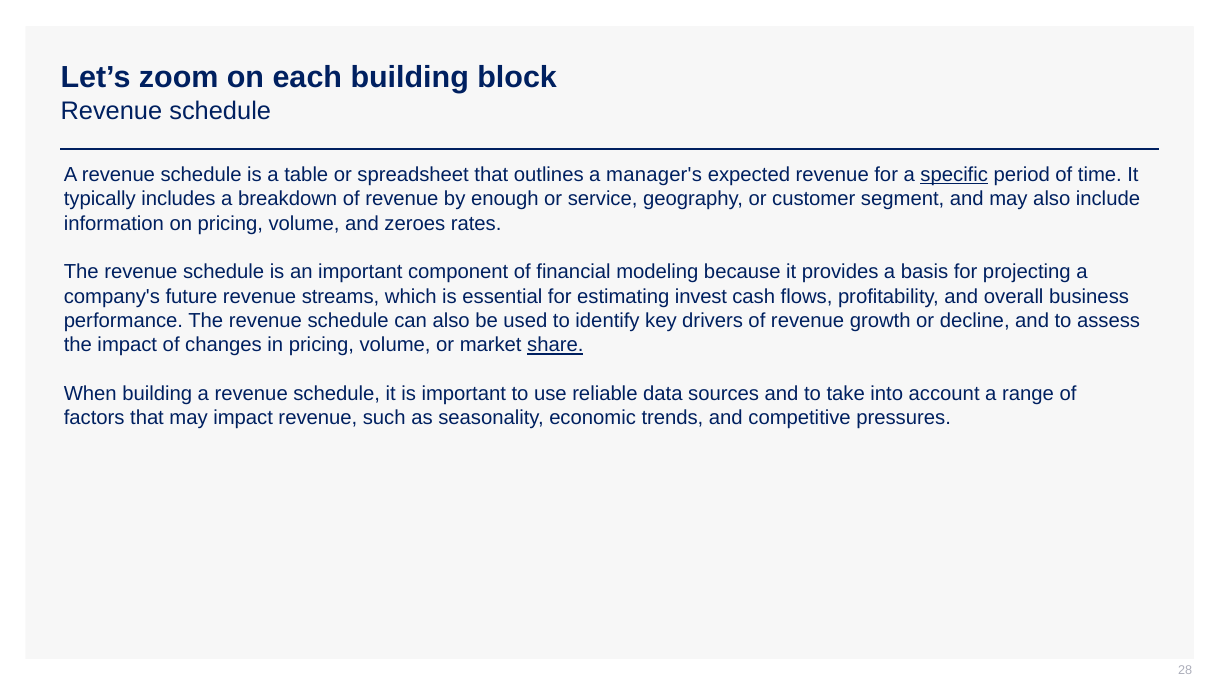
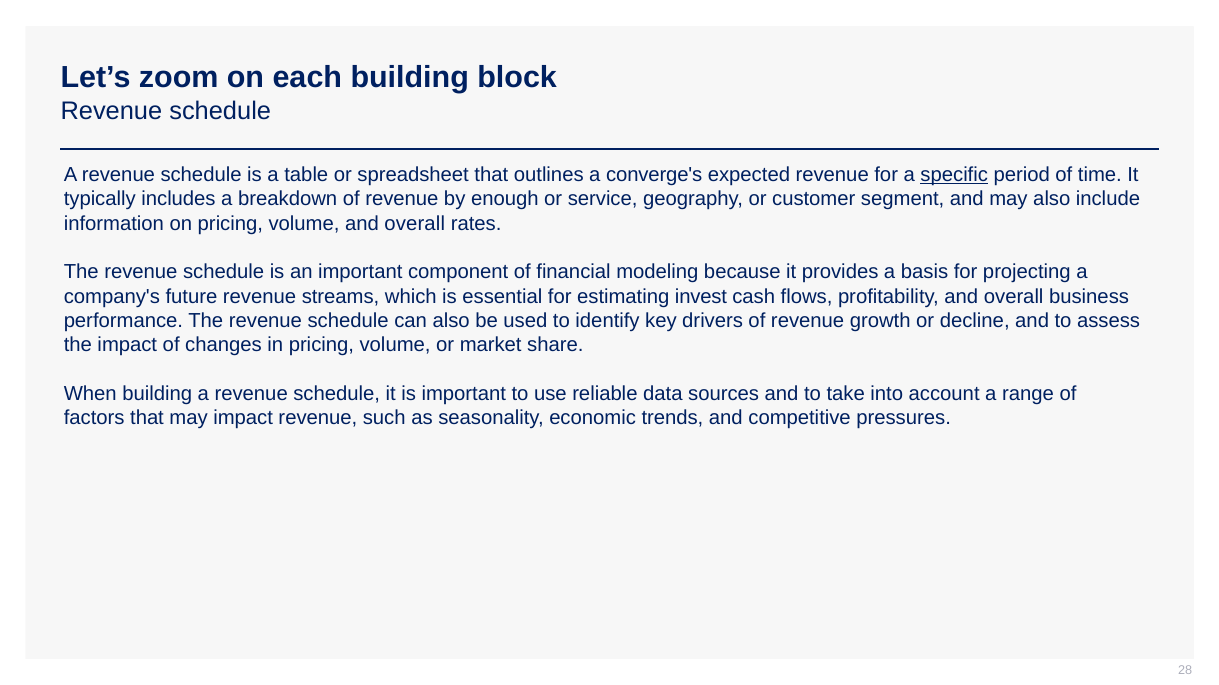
manager's: manager's -> converge's
volume and zeroes: zeroes -> overall
share underline: present -> none
